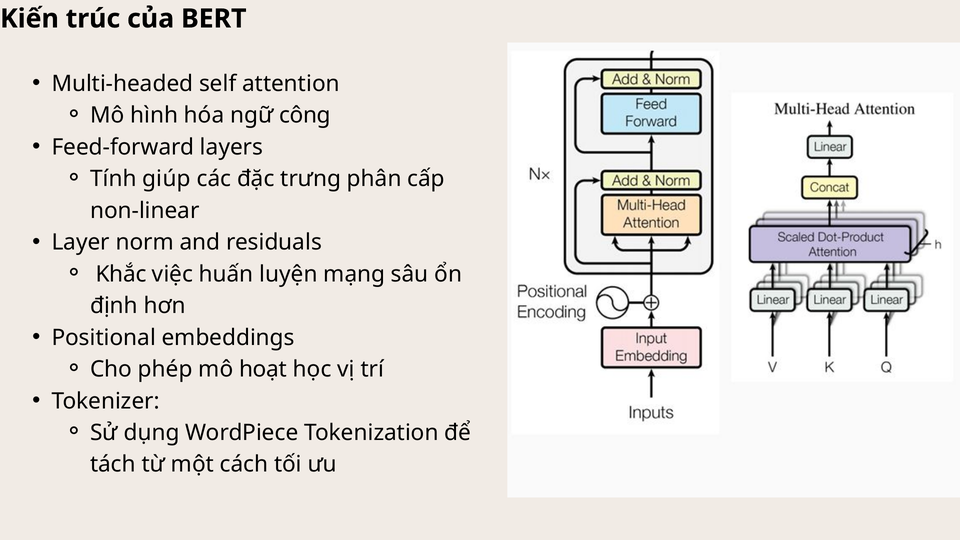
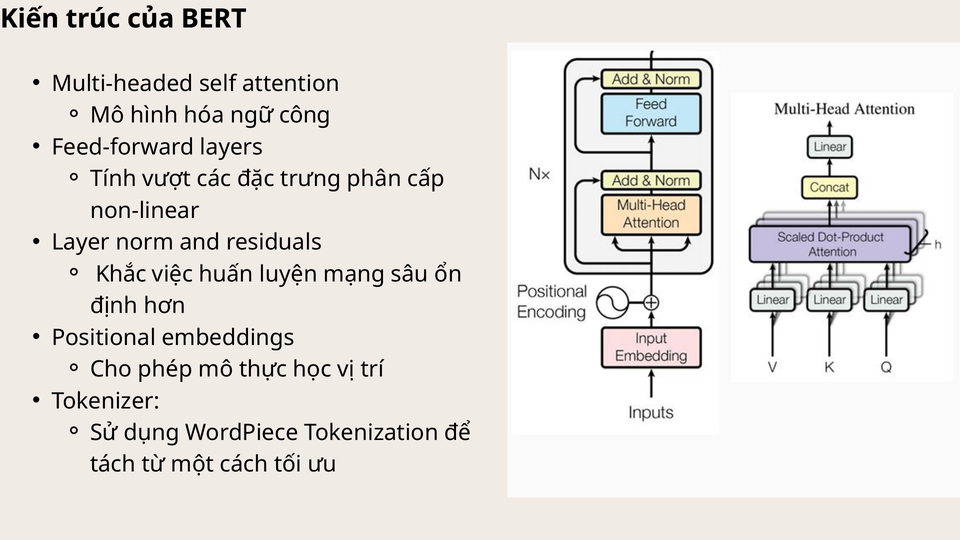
giúp: giúp -> vượt
hoạt: hoạt -> thực
